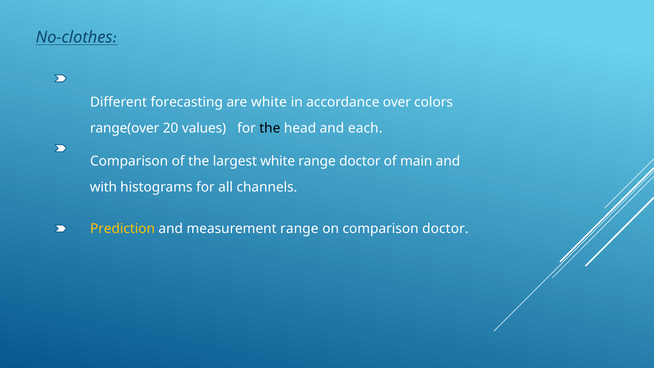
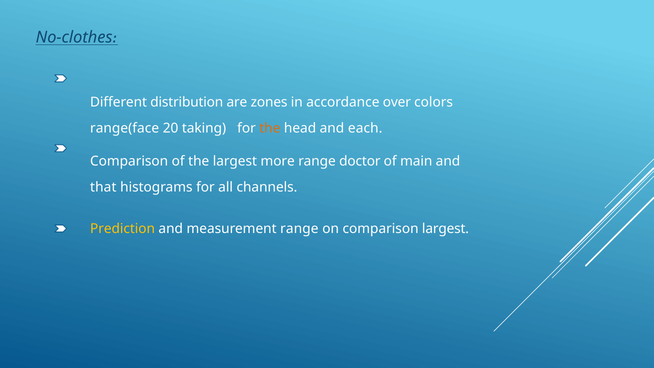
forecasting: forecasting -> distribution
are white: white -> zones
range(over: range(over -> range(face
values: values -> taking
the at (270, 128) colour: black -> orange
largest white: white -> more
with: with -> that
comparison doctor: doctor -> largest
